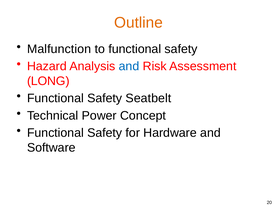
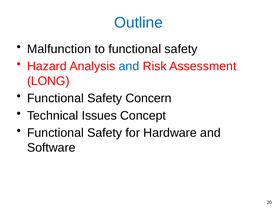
Outline colour: orange -> blue
Seatbelt: Seatbelt -> Concern
Power: Power -> Issues
